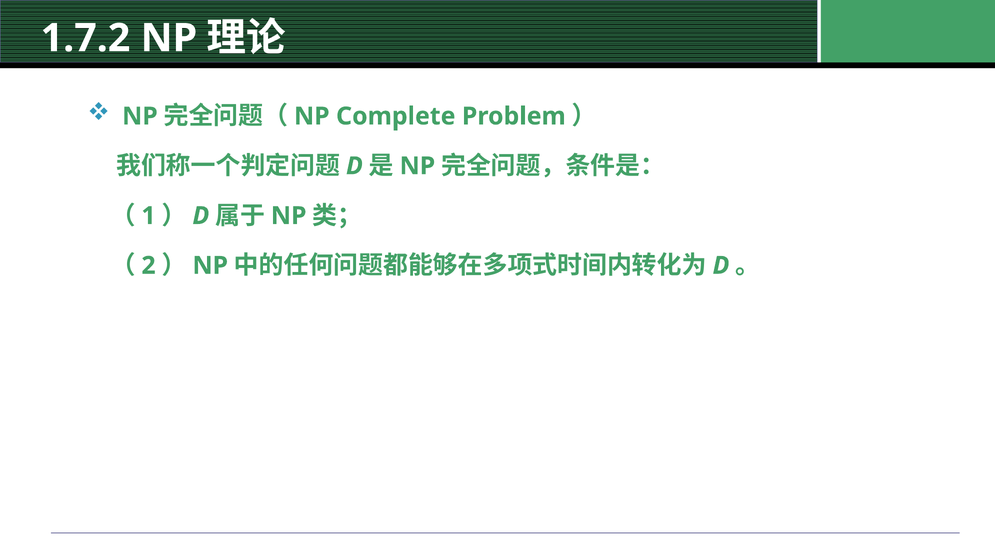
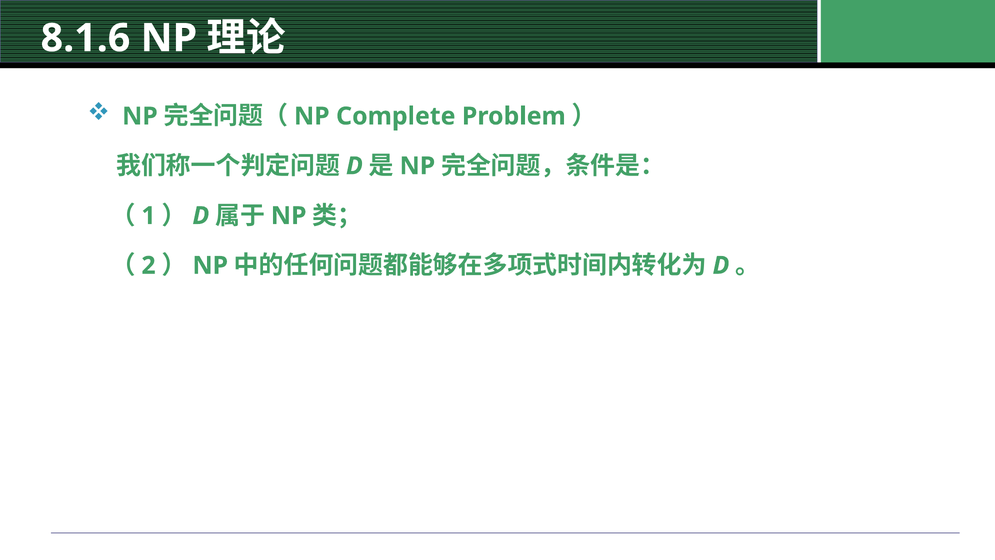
1.7.2: 1.7.2 -> 8.1.6
